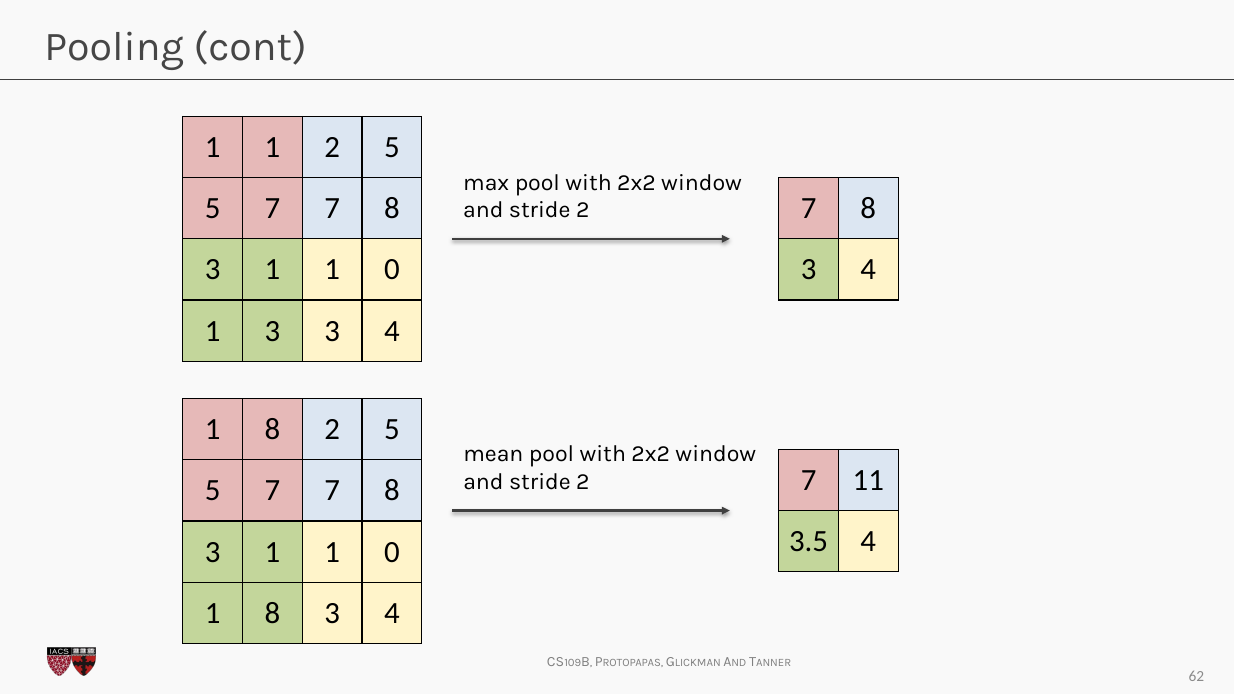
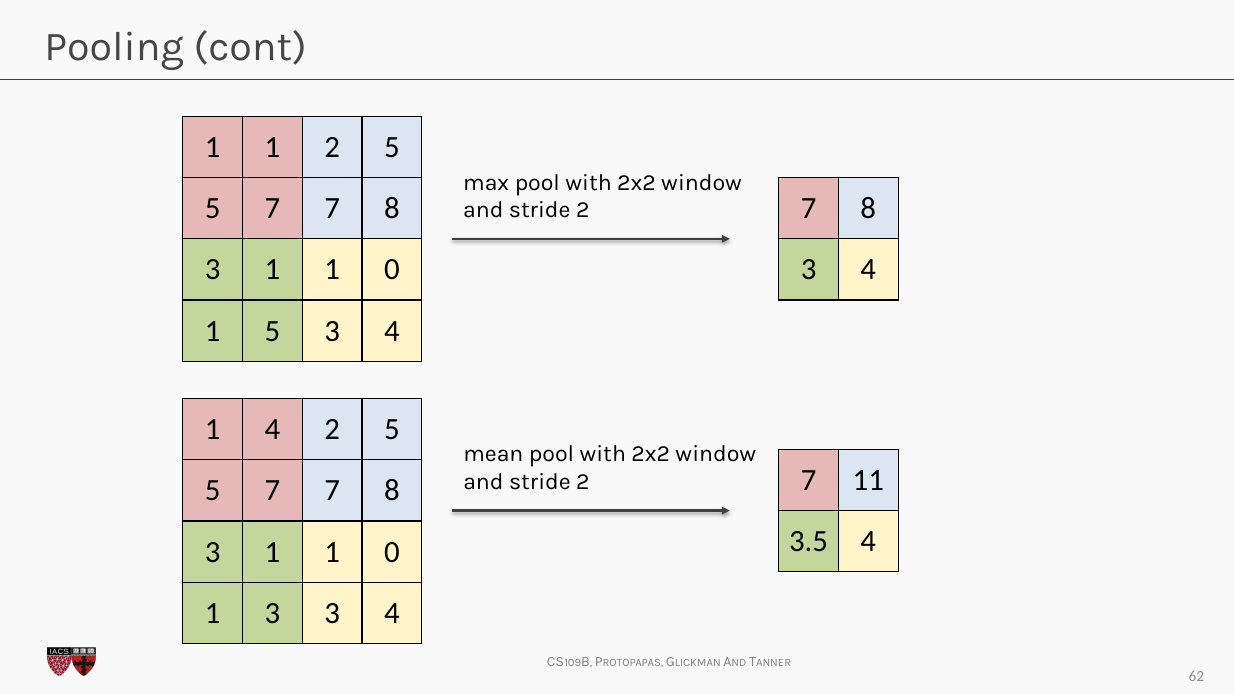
1 3: 3 -> 5
8 at (272, 430): 8 -> 4
8 at (272, 613): 8 -> 3
